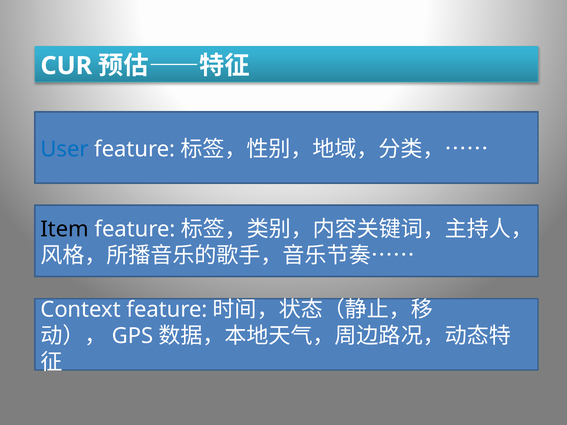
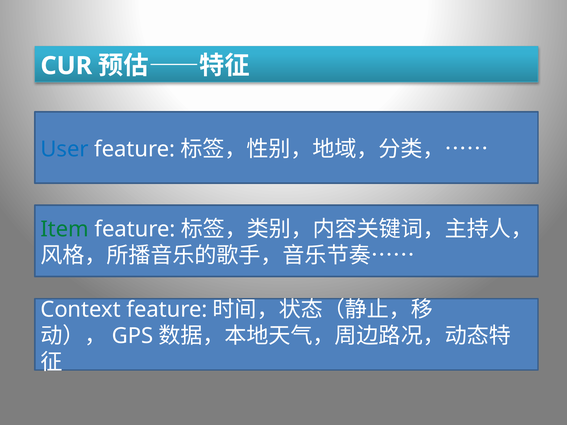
Item colour: black -> green
